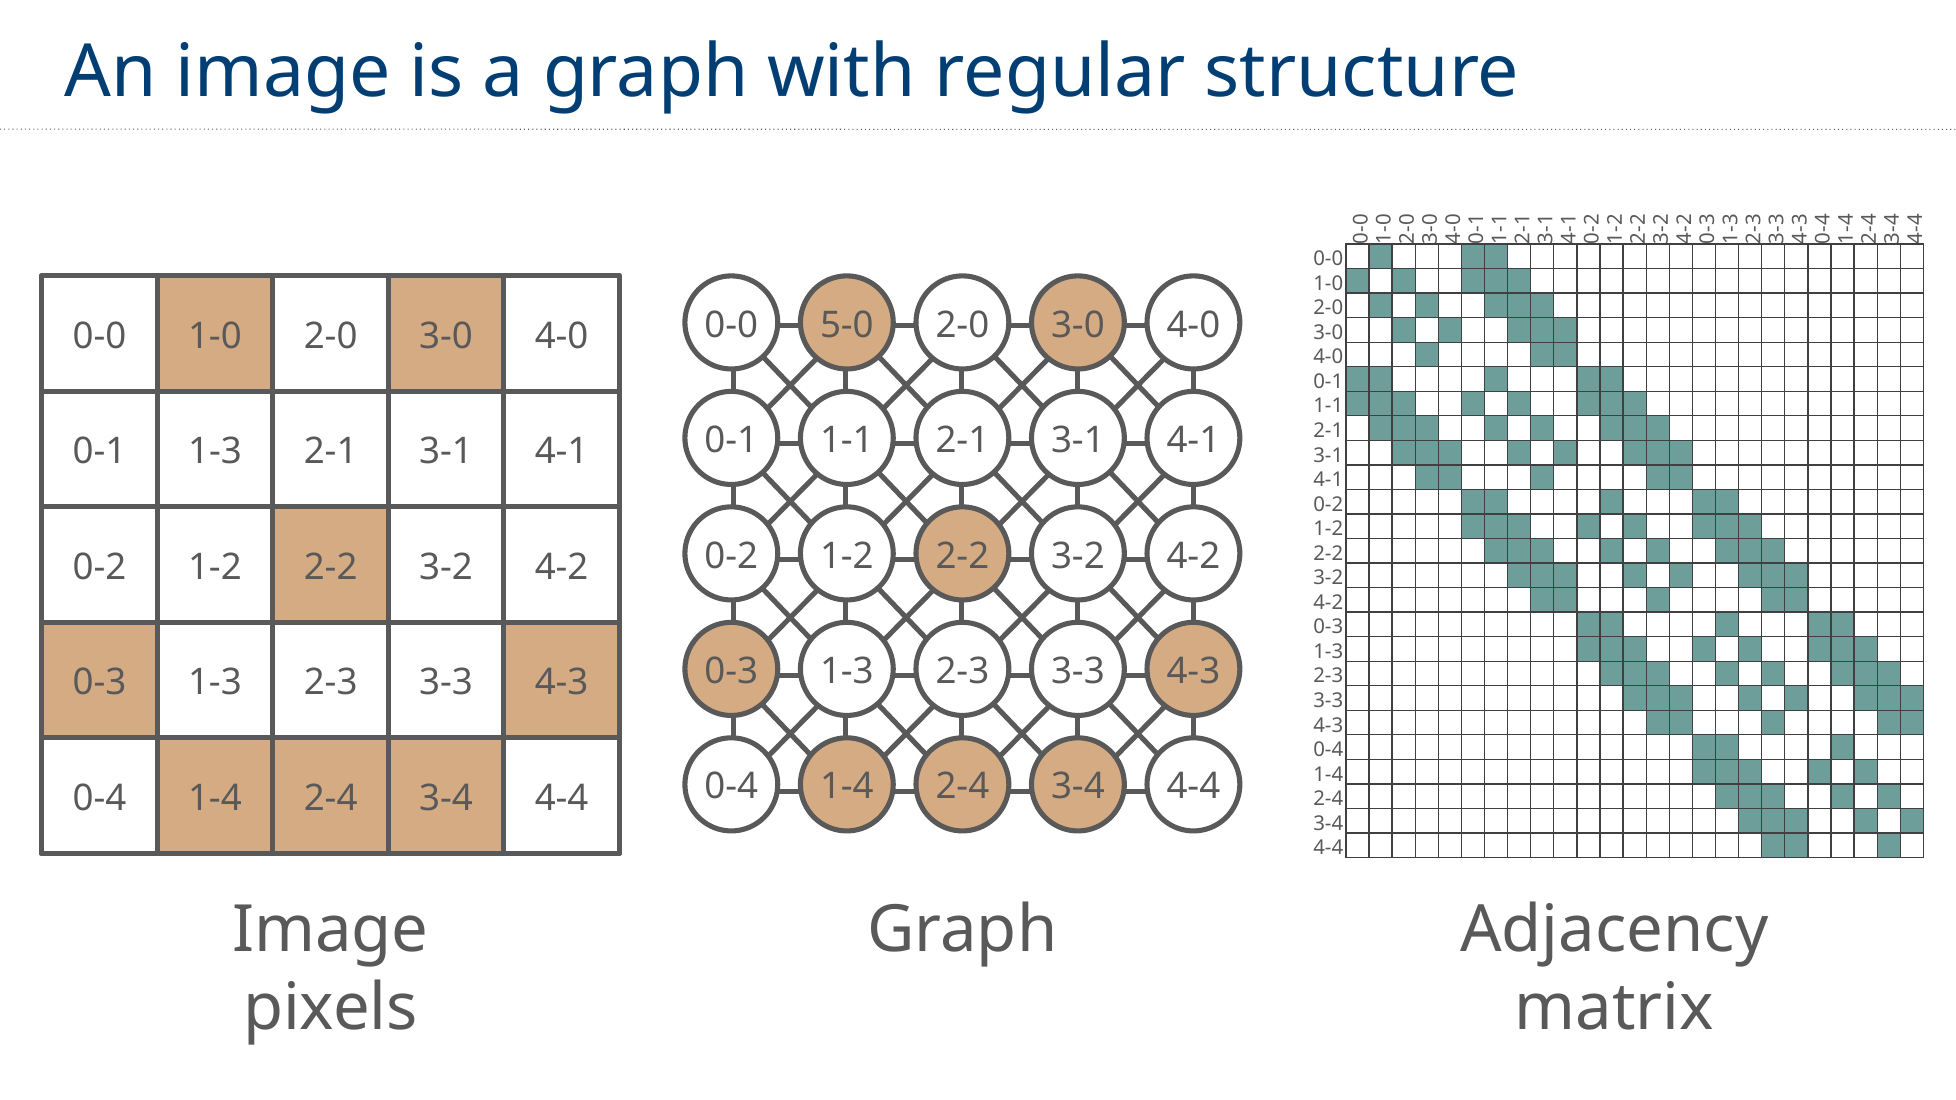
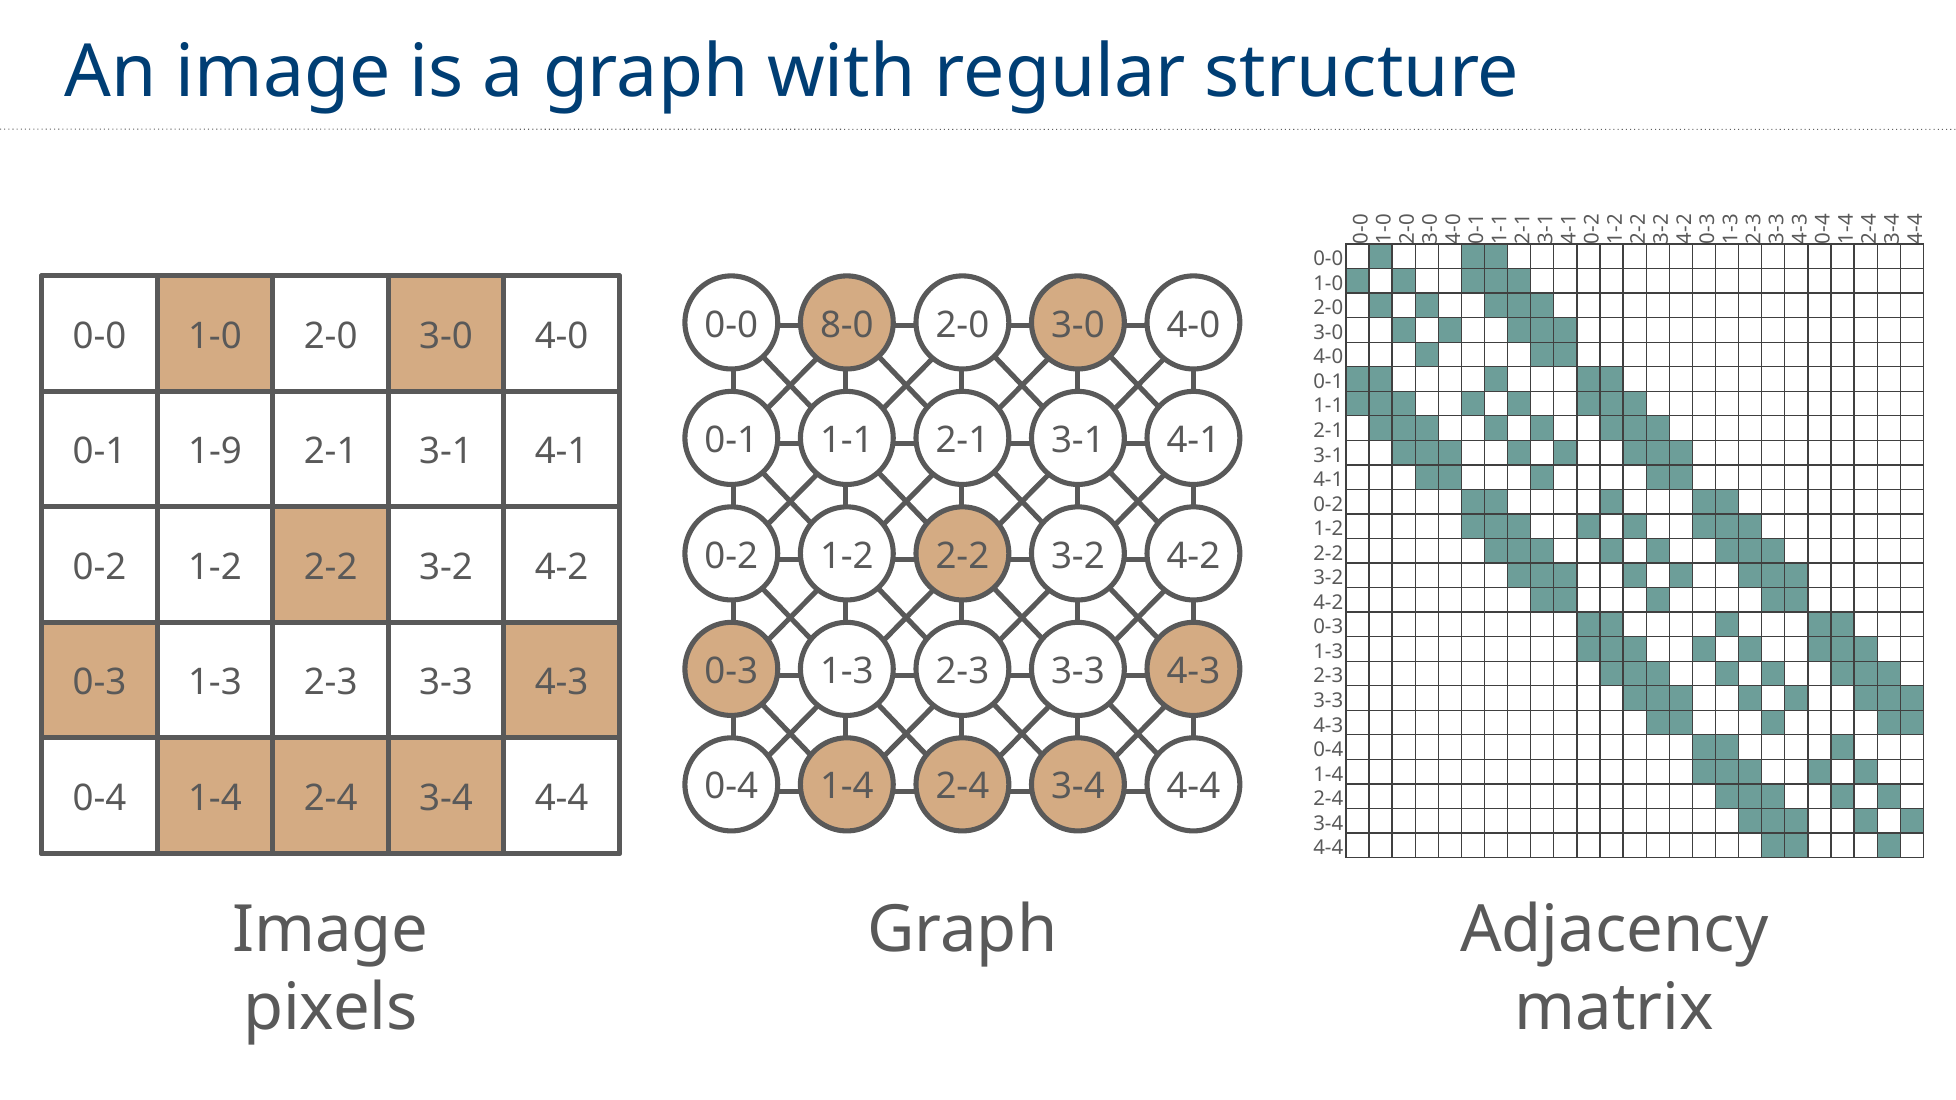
5-0: 5-0 -> 8-0
1-3 at (215, 452): 1-3 -> 1-9
